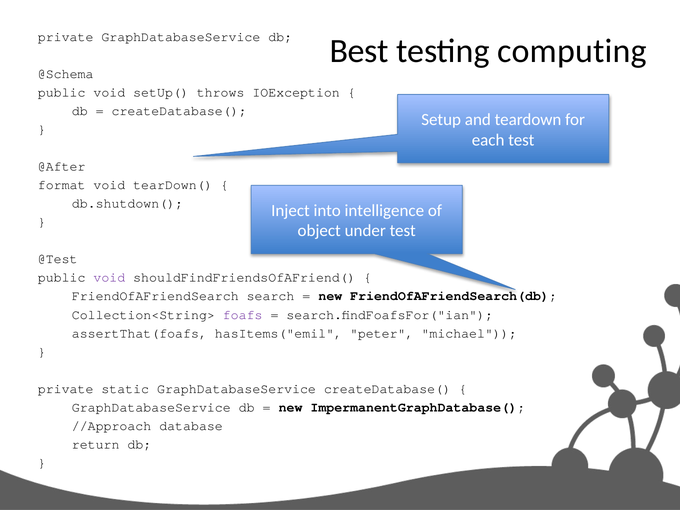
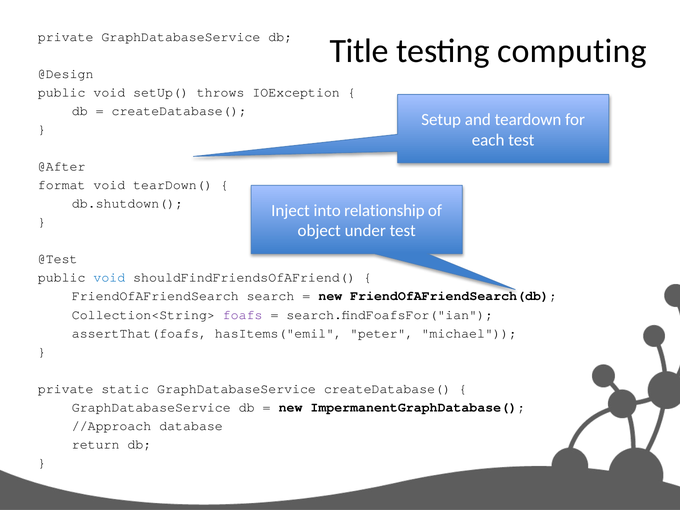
Best: Best -> Title
@Schema: @Schema -> @Design
intelligence: intelligence -> relationship
void at (109, 278) colour: purple -> blue
